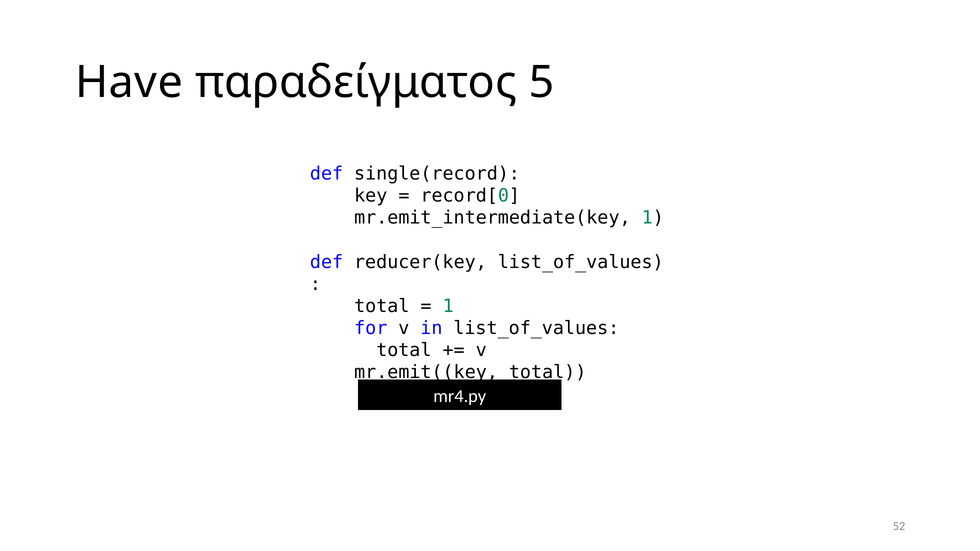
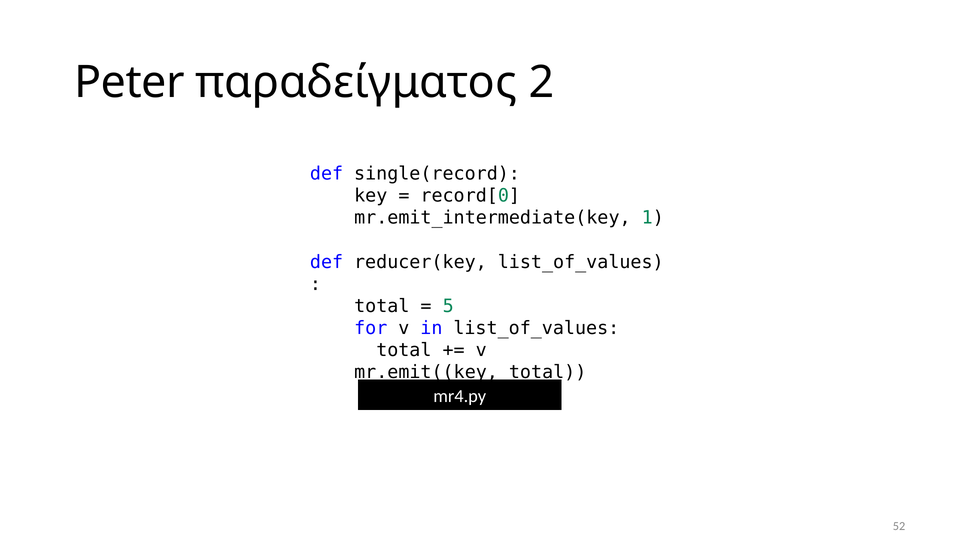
Have: Have -> Peter
5: 5 -> 2
1 at (448, 306): 1 -> 5
